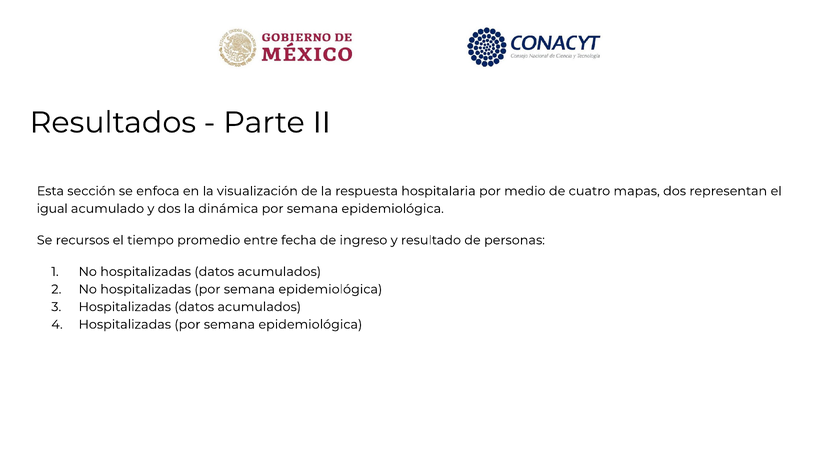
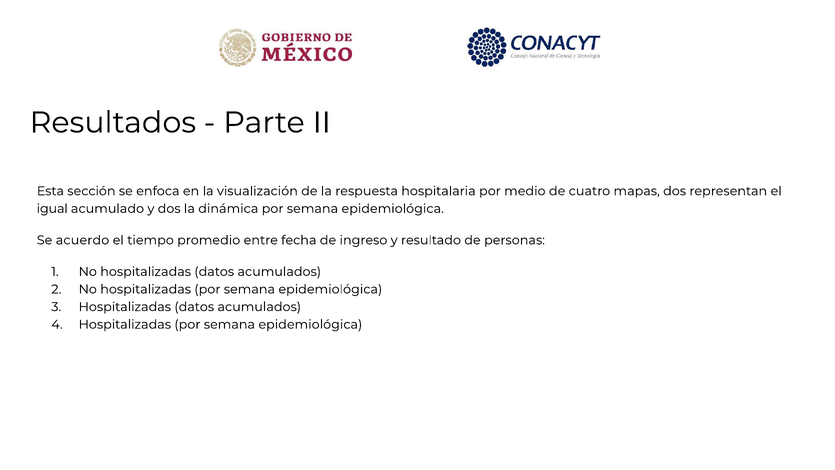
recursos: recursos -> acuerdo
